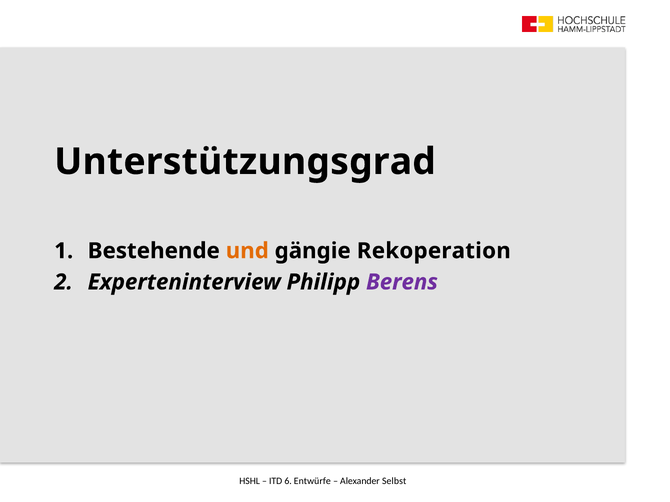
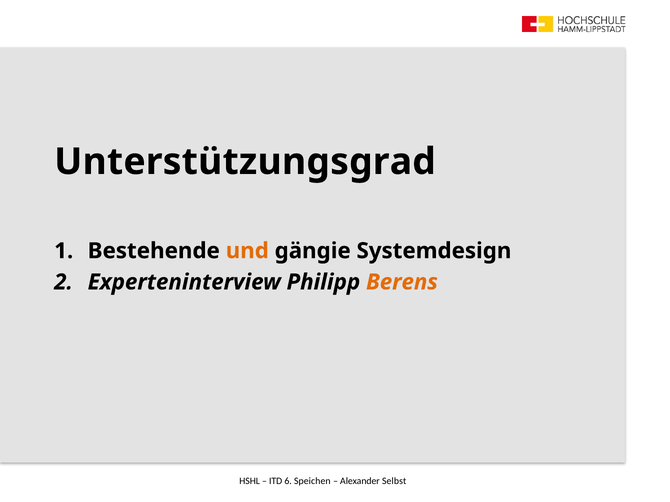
Rekoperation: Rekoperation -> Systemdesign
Berens colour: purple -> orange
Entwürfe: Entwürfe -> Speichen
